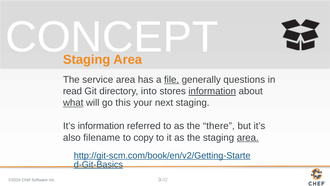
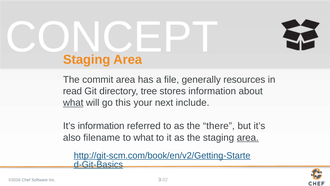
service: service -> commit
file underline: present -> none
questions: questions -> resources
into: into -> tree
information at (212, 91) underline: present -> none
next staging: staging -> include
to copy: copy -> what
